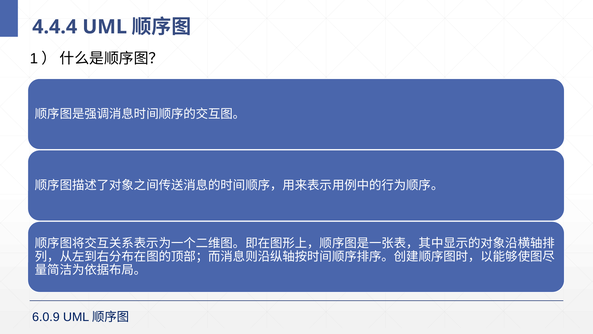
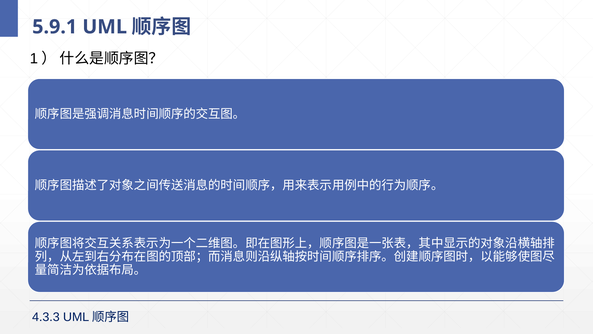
4.4.4: 4.4.4 -> 5.9.1
6.0.9: 6.0.9 -> 4.3.3
